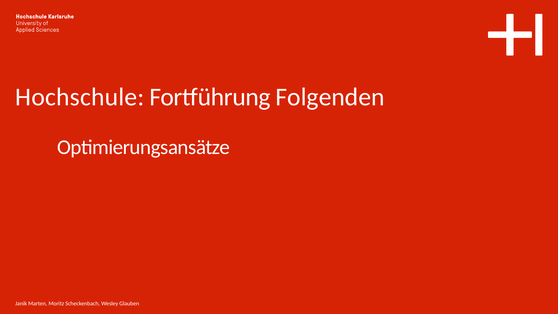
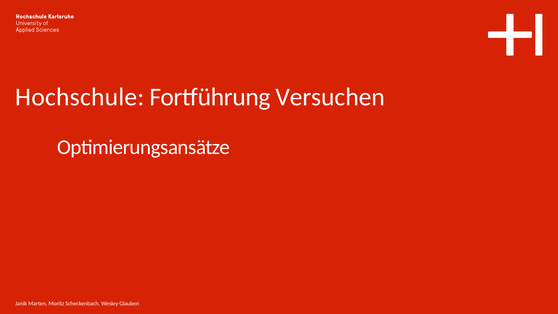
Folgenden: Folgenden -> Versuchen
